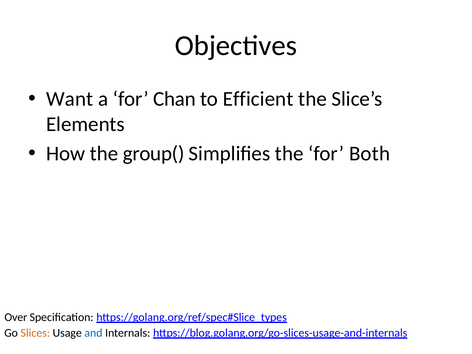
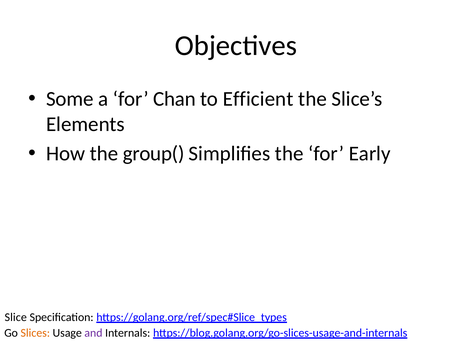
Want: Want -> Some
Both: Both -> Early
Over: Over -> Slice
and colour: blue -> purple
